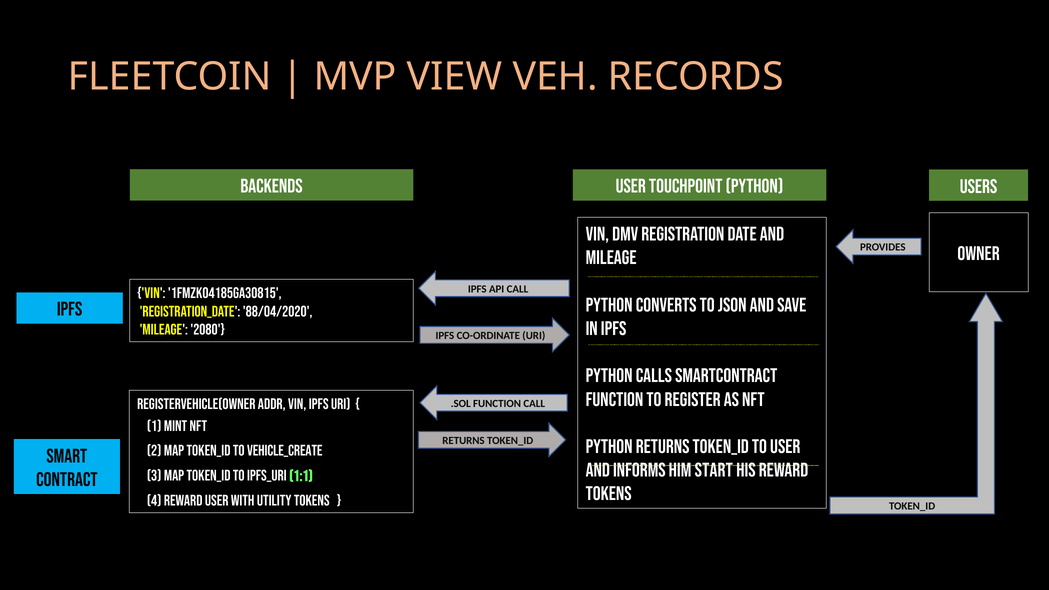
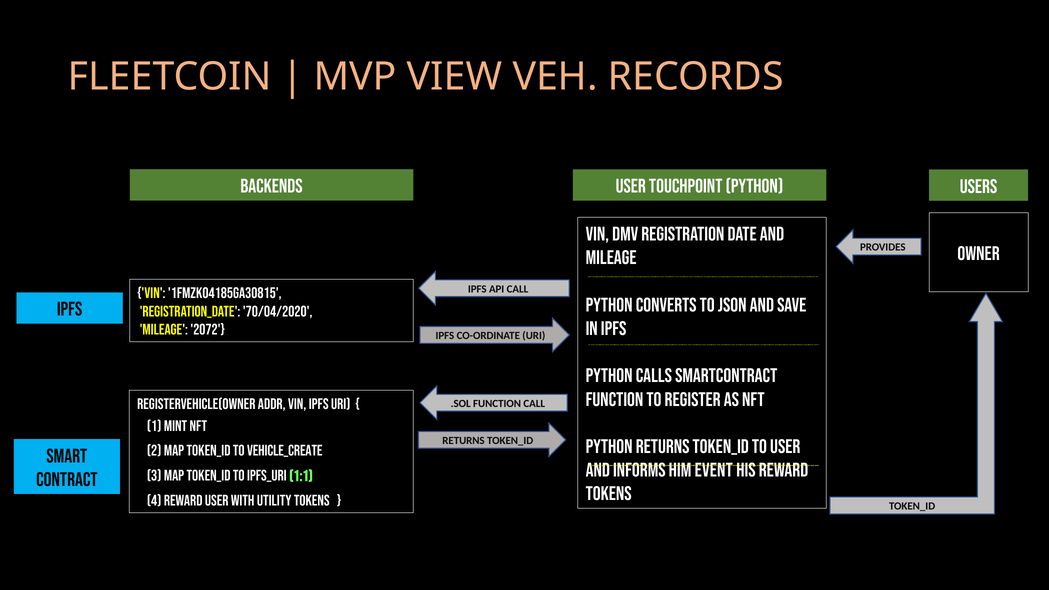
88/04/2020: 88/04/2020 -> 70/04/2020
2080: 2080 -> 2072
START: START -> EVENT
